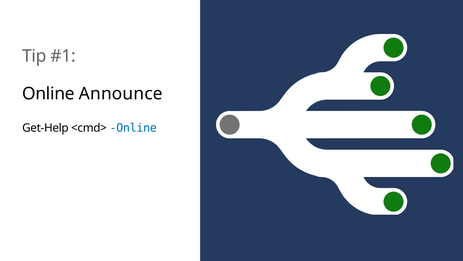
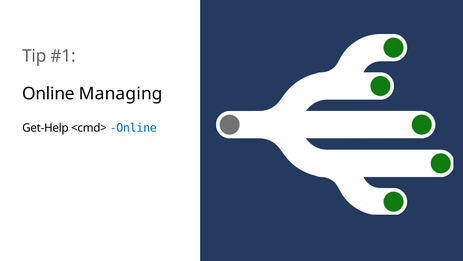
Announce: Announce -> Managing
